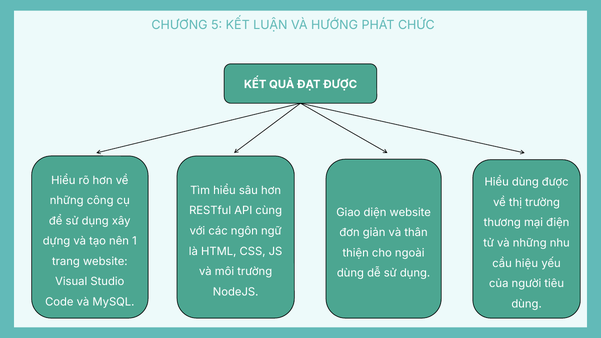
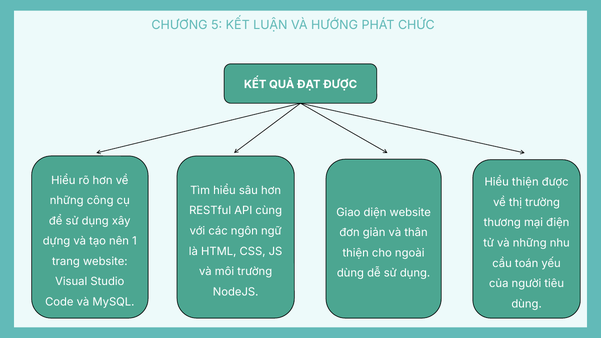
Hiểu dùng: dùng -> thiện
hiệu: hiệu -> toán
